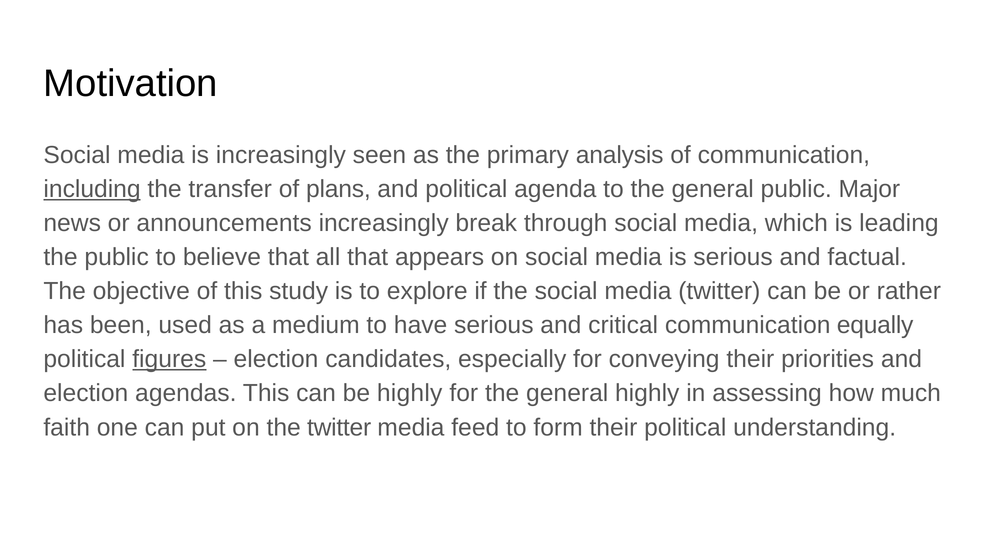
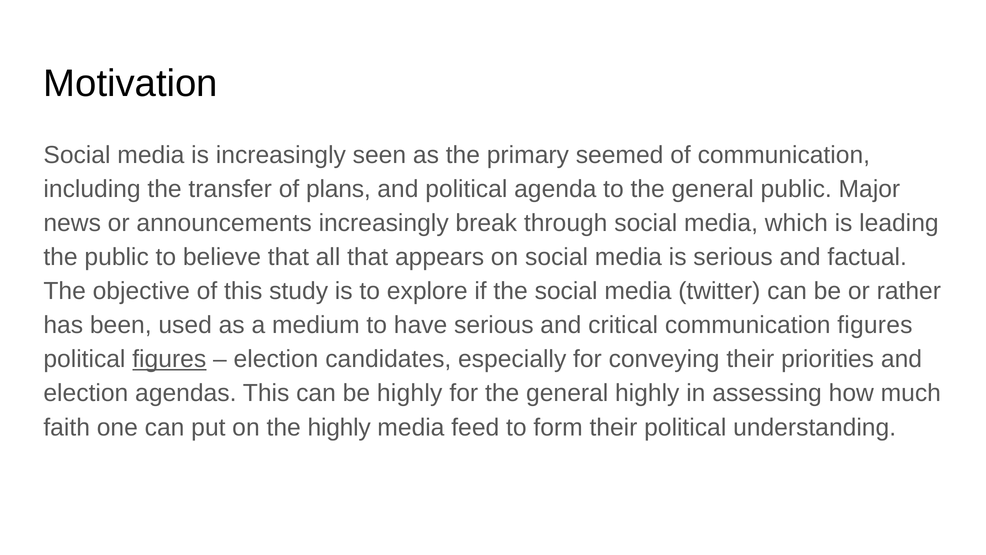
analysis: analysis -> seemed
including underline: present -> none
communication equally: equally -> figures
the twitter: twitter -> highly
